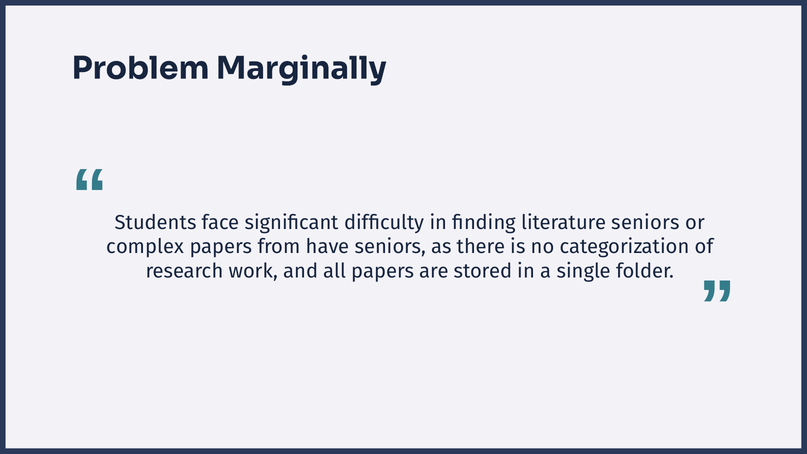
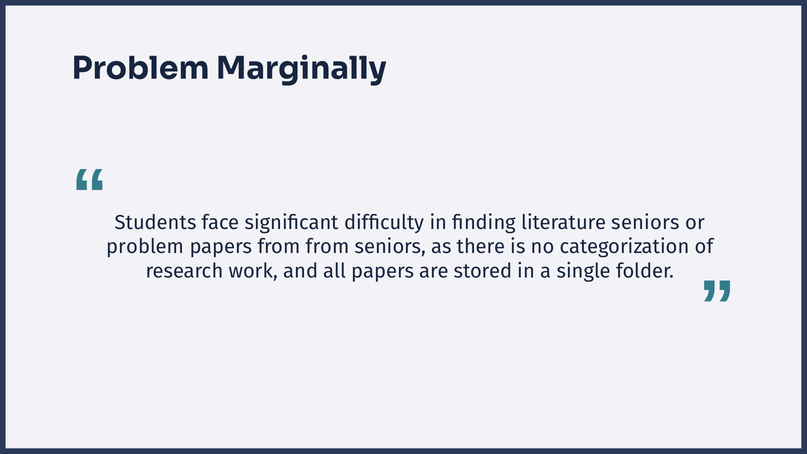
complex at (145, 247): complex -> problem
from have: have -> from
